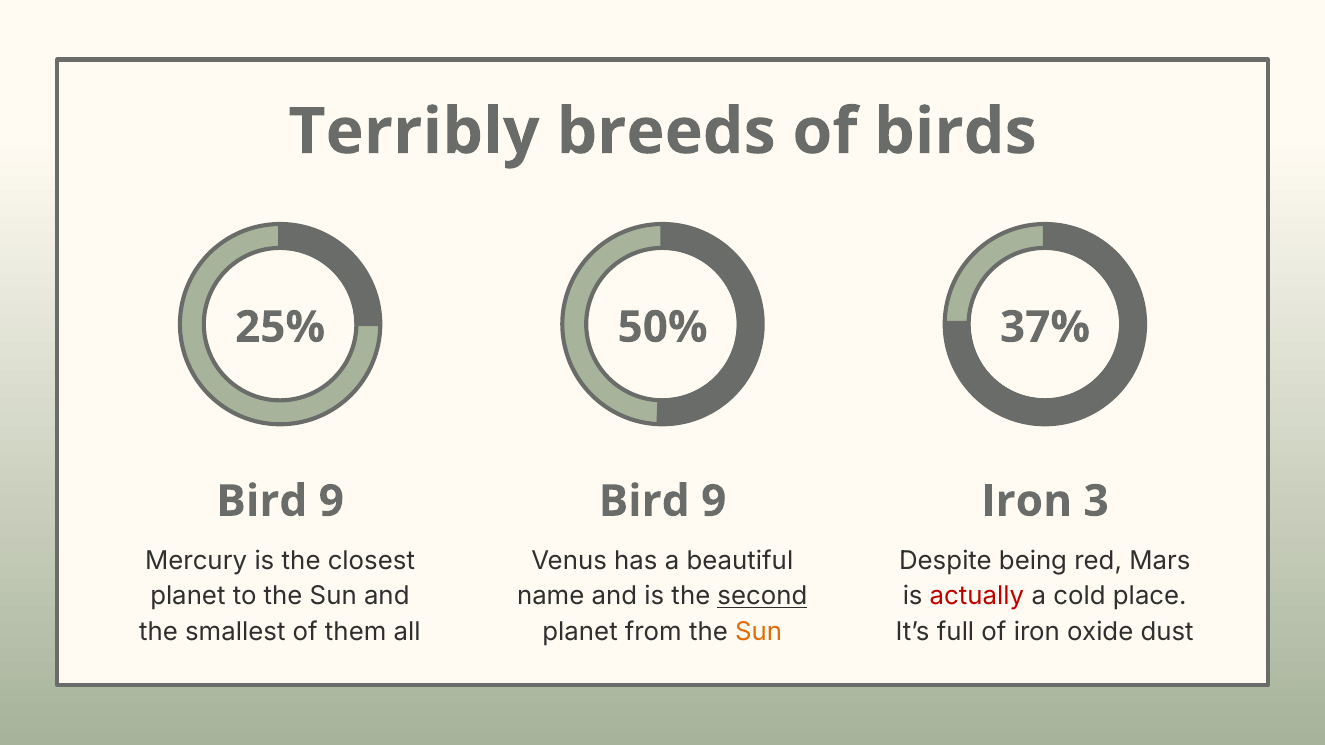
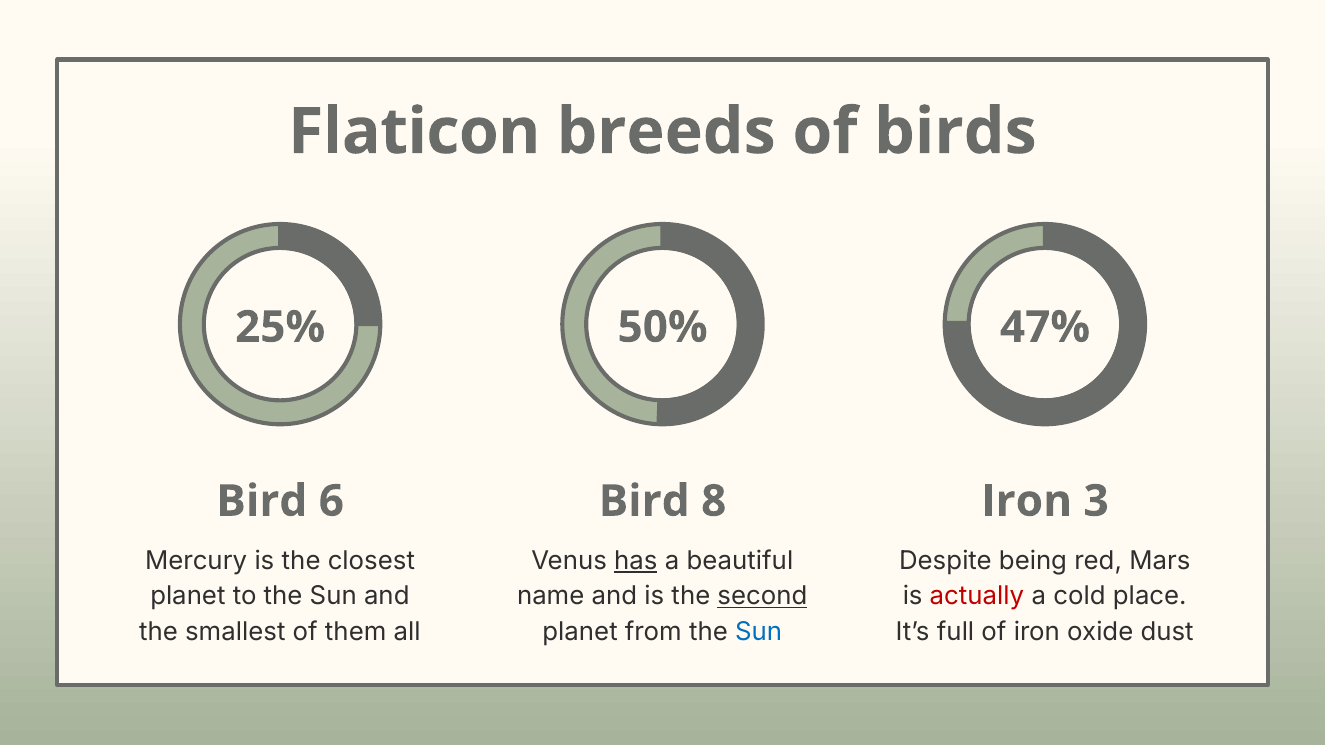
Terribly: Terribly -> Flaticon
37%: 37% -> 47%
9 at (331, 501): 9 -> 6
9 at (714, 501): 9 -> 8
has underline: none -> present
Sun at (759, 632) colour: orange -> blue
